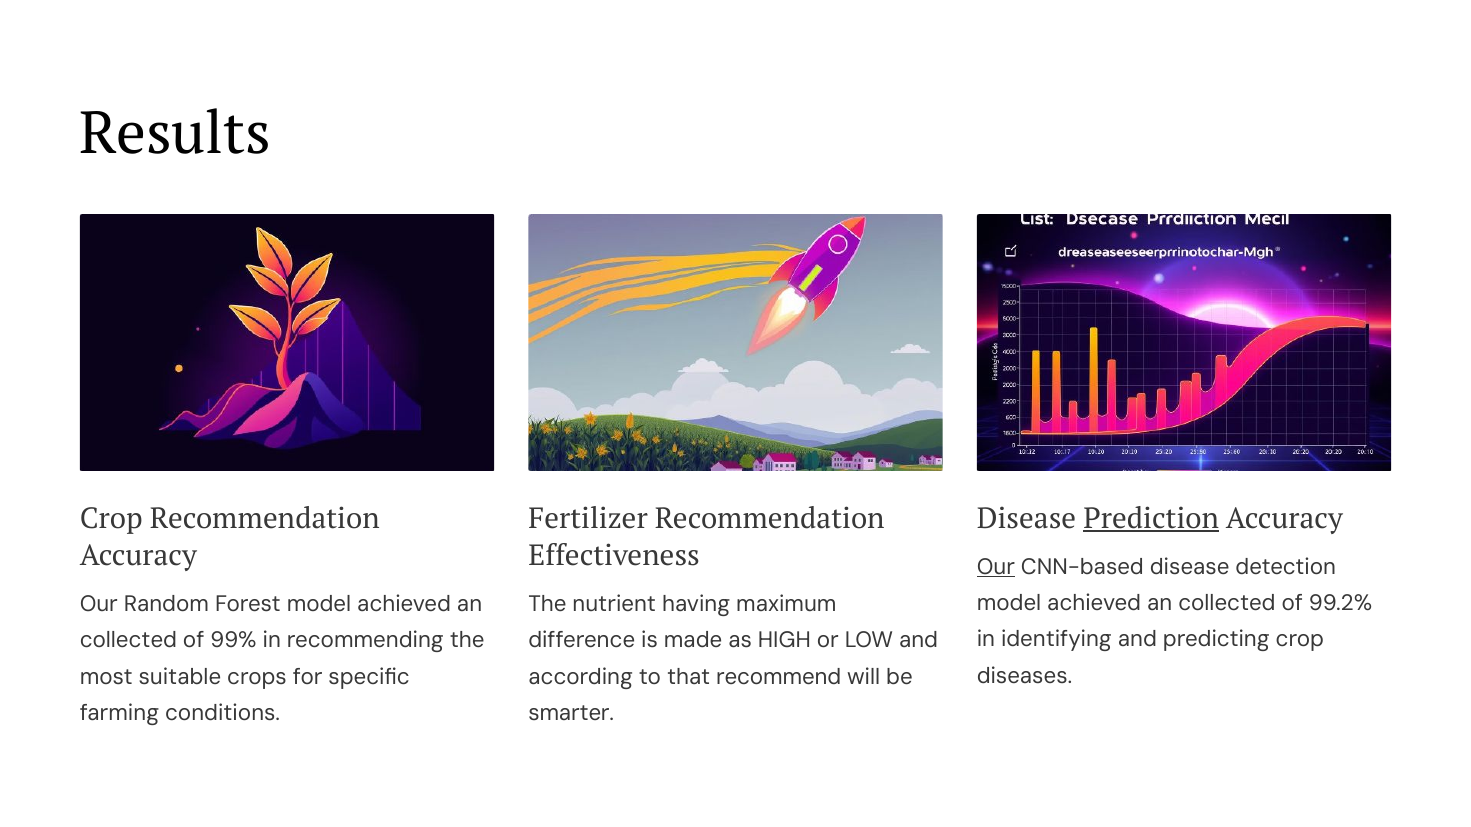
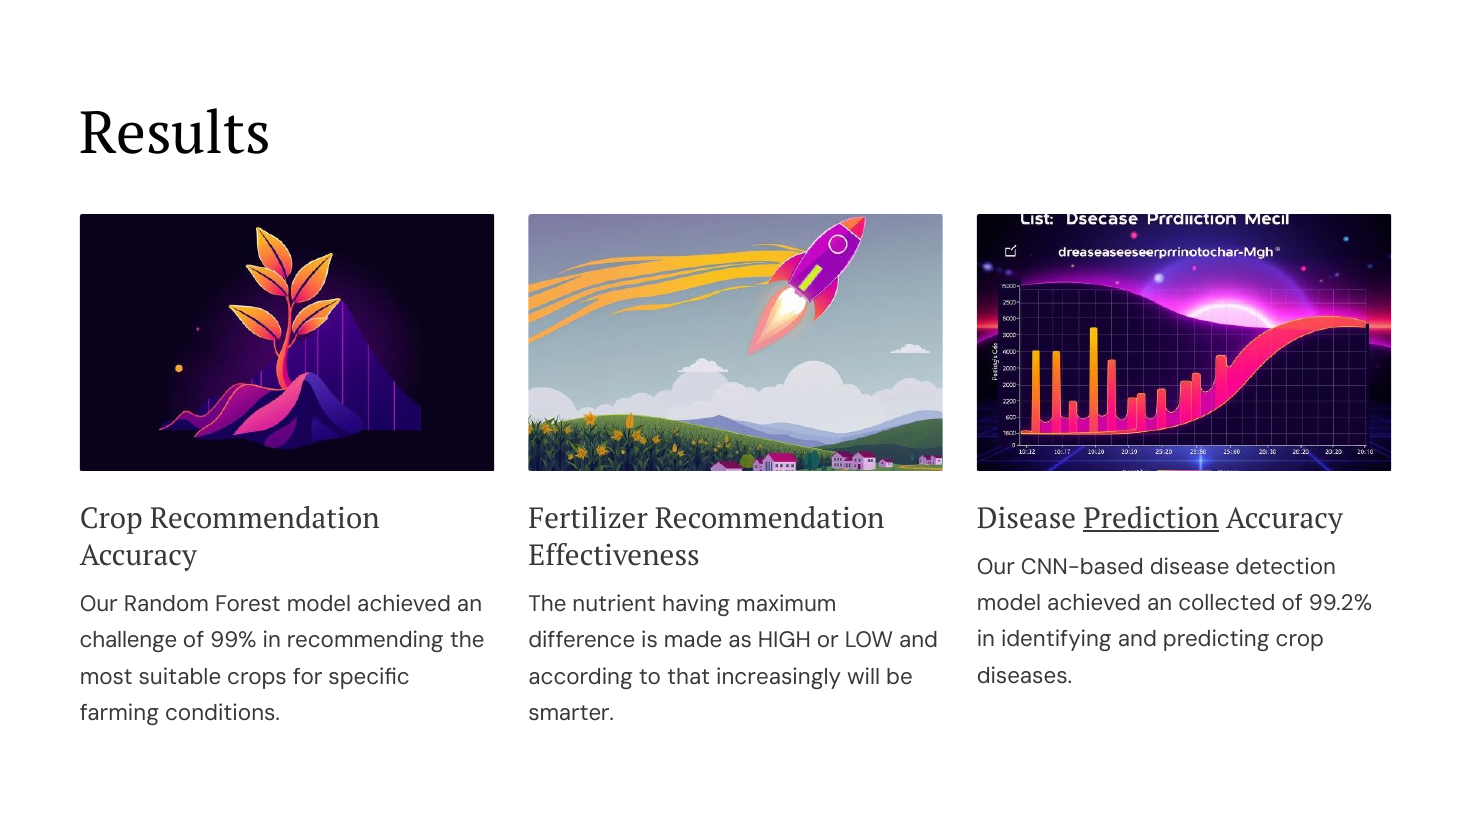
Our at (996, 567) underline: present -> none
collected at (128, 641): collected -> challenge
recommend: recommend -> increasingly
